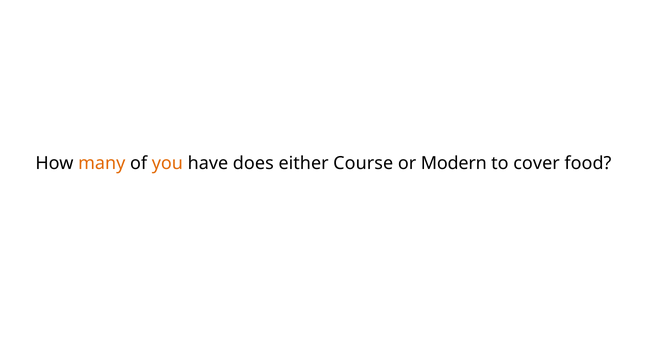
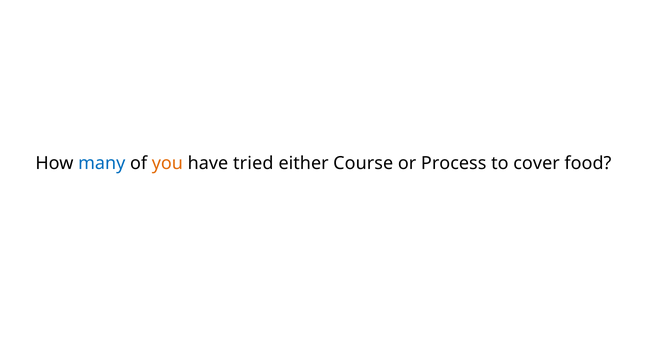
many colour: orange -> blue
does: does -> tried
Modern: Modern -> Process
